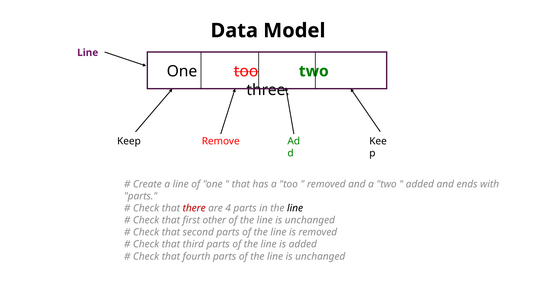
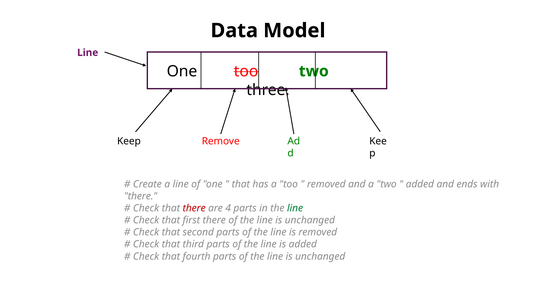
parts at (141, 196): parts -> there
line at (295, 209) colour: black -> green
first other: other -> there
